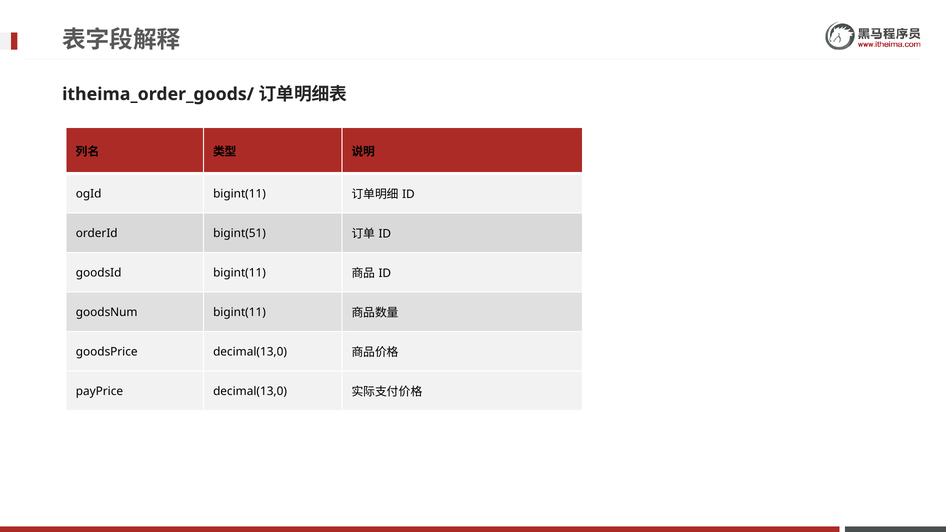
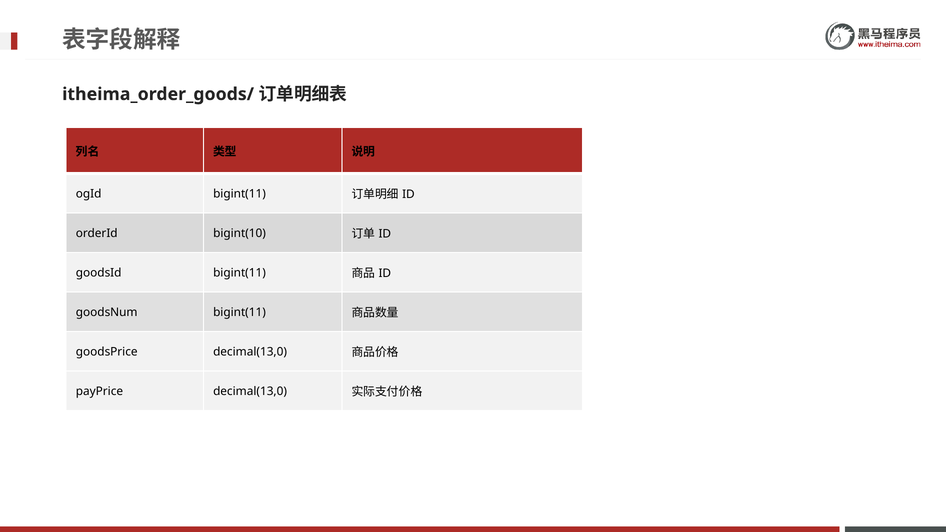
bigint(51: bigint(51 -> bigint(10
